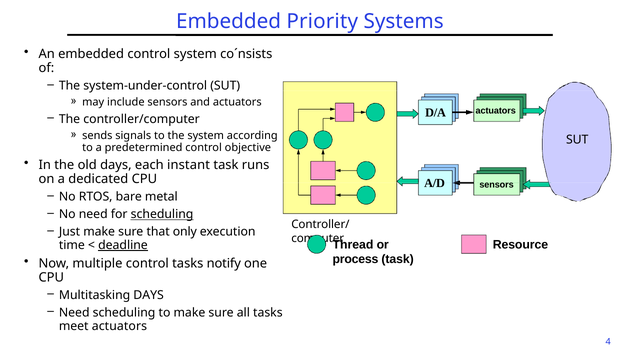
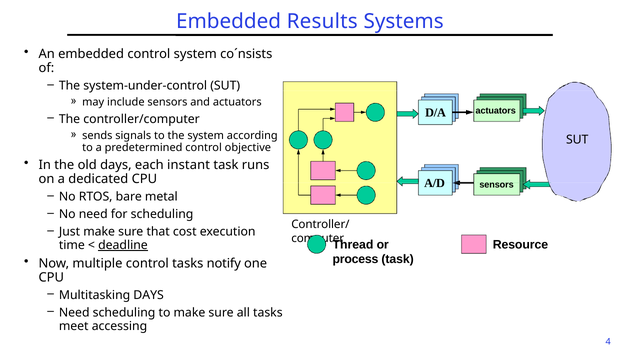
Priority: Priority -> Results
scheduling at (162, 214) underline: present -> none
only: only -> cost
meet actuators: actuators -> accessing
